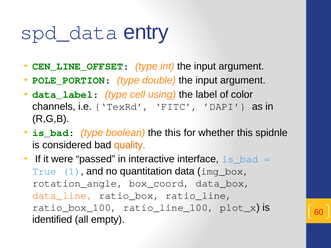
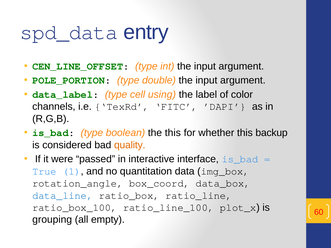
spidnle: spidnle -> backup
data_line colour: orange -> blue
identified: identified -> grouping
